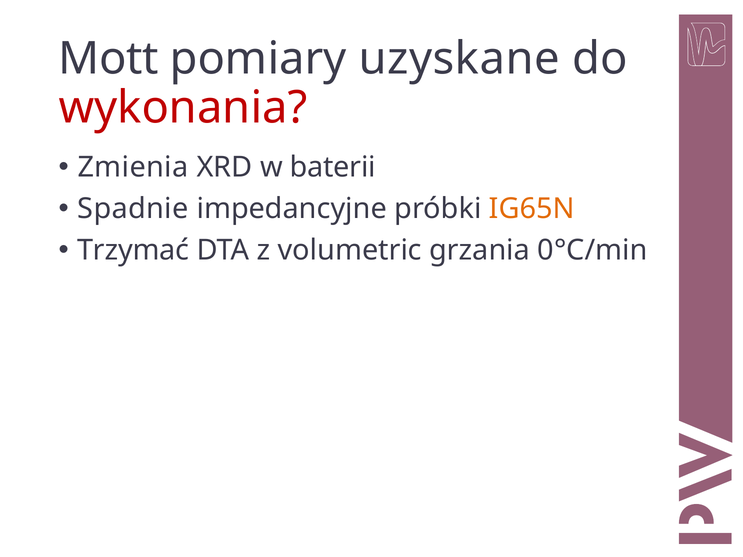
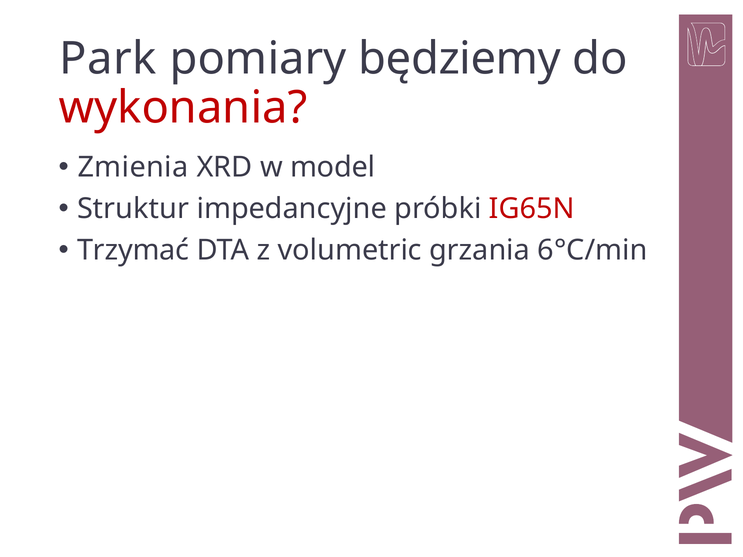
Mott: Mott -> Park
uzyskane: uzyskane -> będziemy
baterii: baterii -> model
Spadnie: Spadnie -> Struktur
IG65N colour: orange -> red
0°C/min: 0°C/min -> 6°C/min
